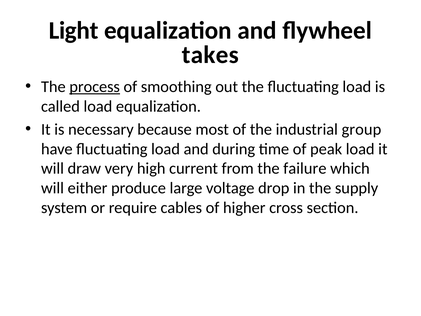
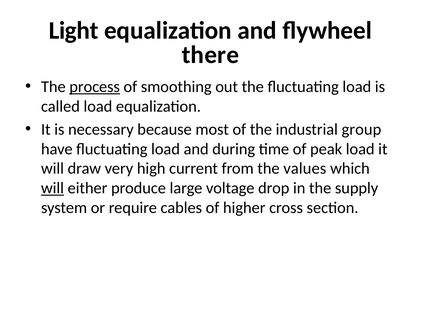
takes: takes -> there
failure: failure -> values
will at (53, 188) underline: none -> present
